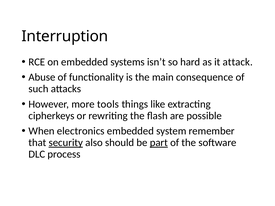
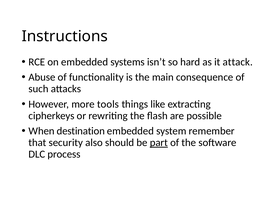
Interruption: Interruption -> Instructions
electronics: electronics -> destination
security underline: present -> none
